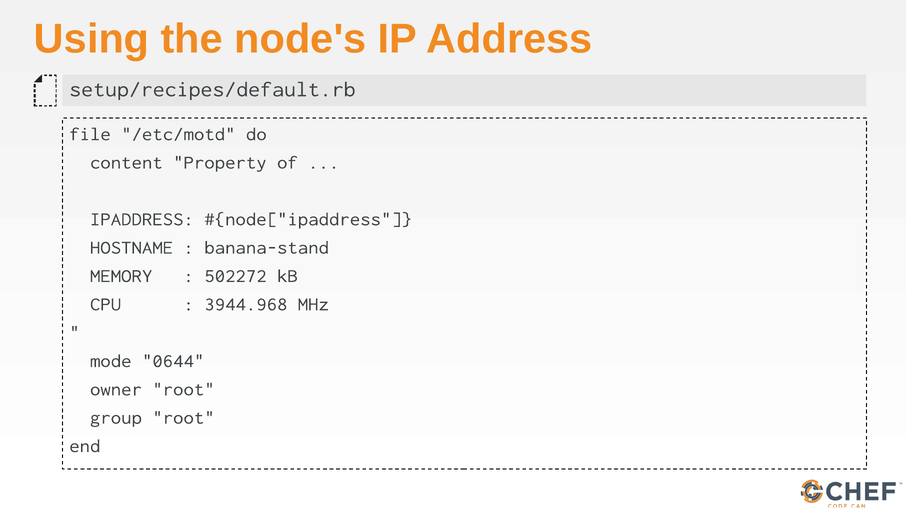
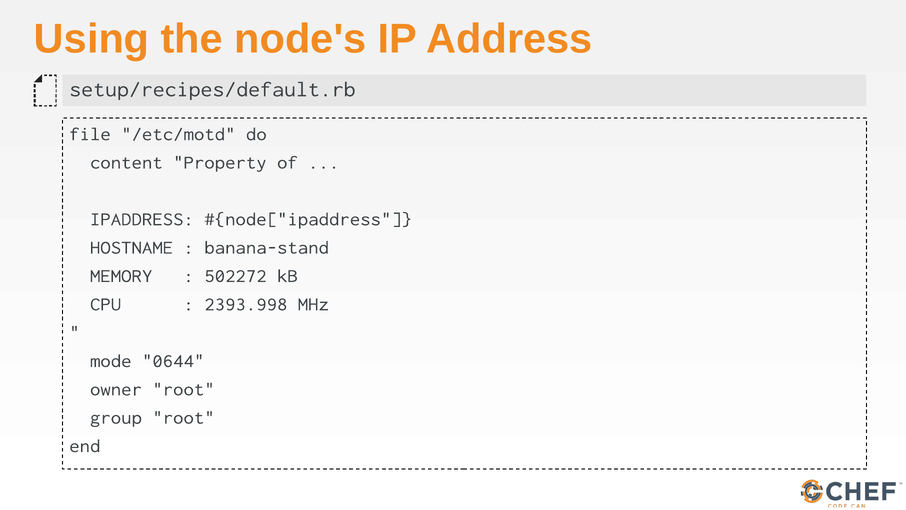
3944.968: 3944.968 -> 2393.998
